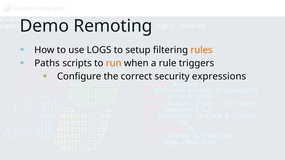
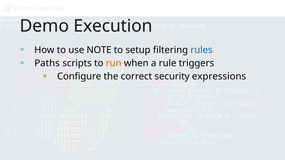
Remoting: Remoting -> Execution
LOGS: LOGS -> NOTE
rules colour: orange -> blue
